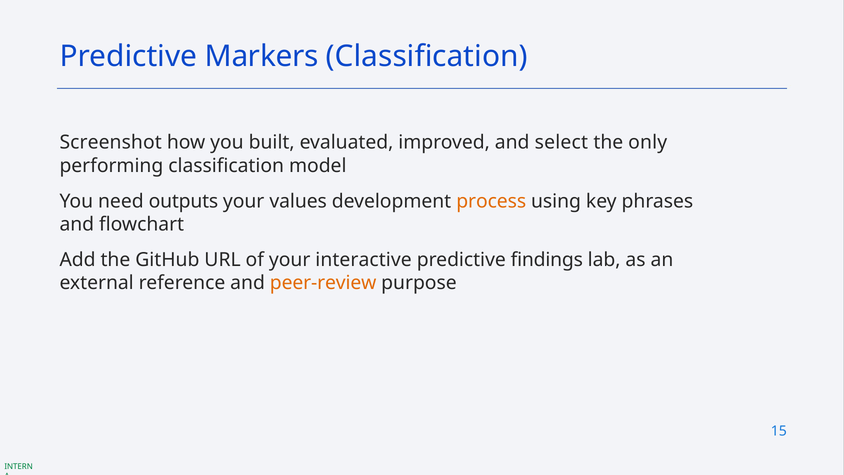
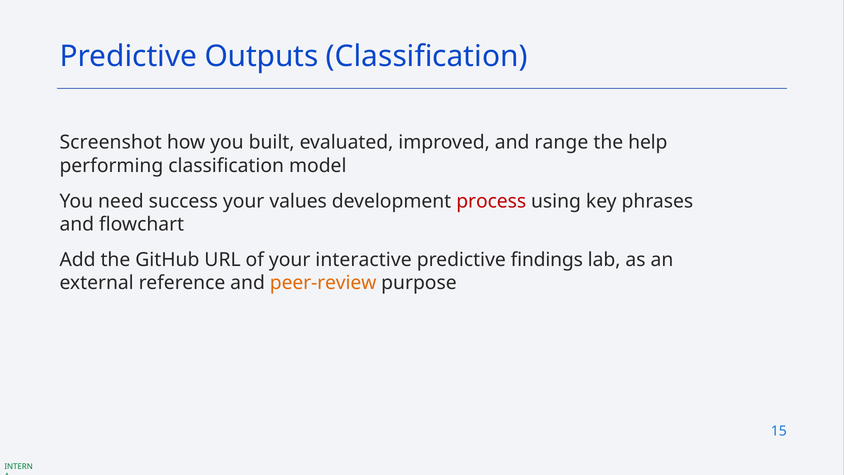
Markers: Markers -> Outputs
select: select -> range
only: only -> help
outputs: outputs -> success
process colour: orange -> red
